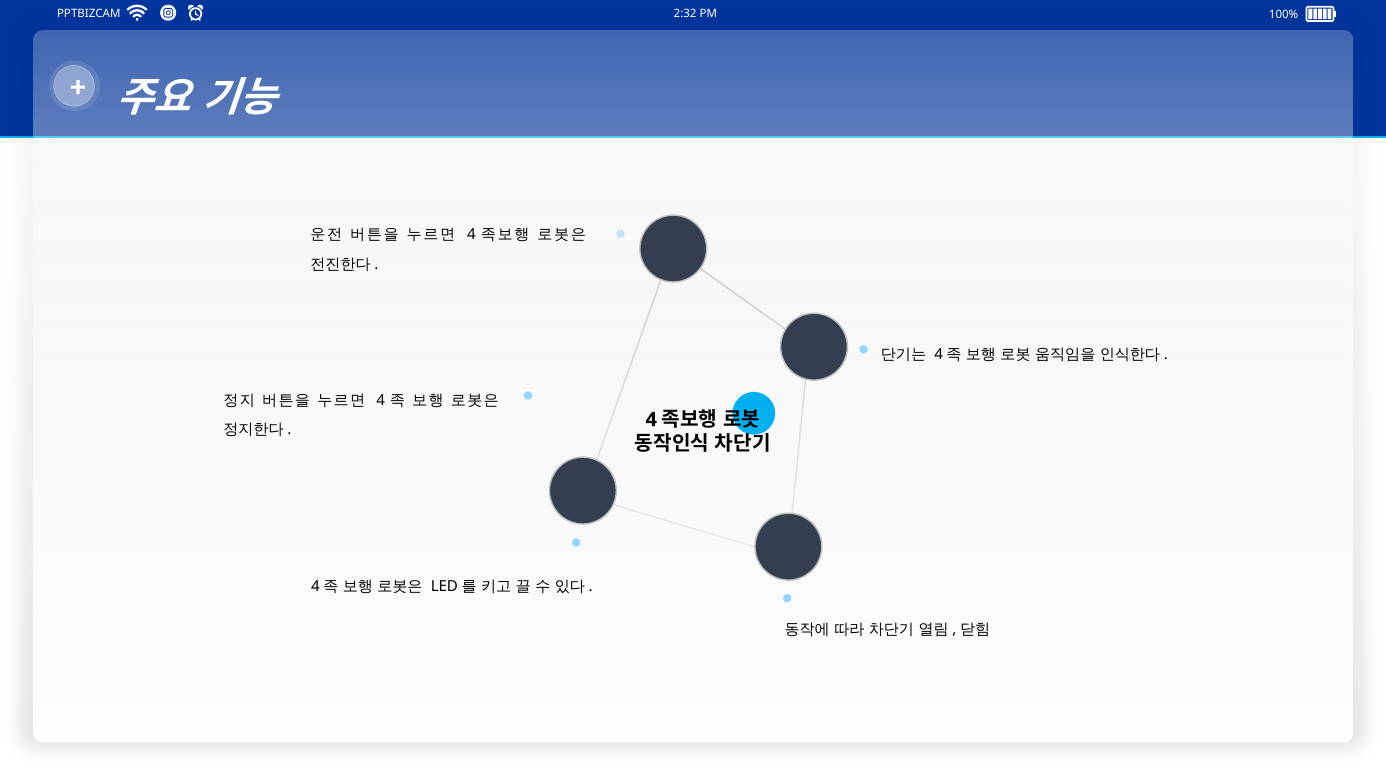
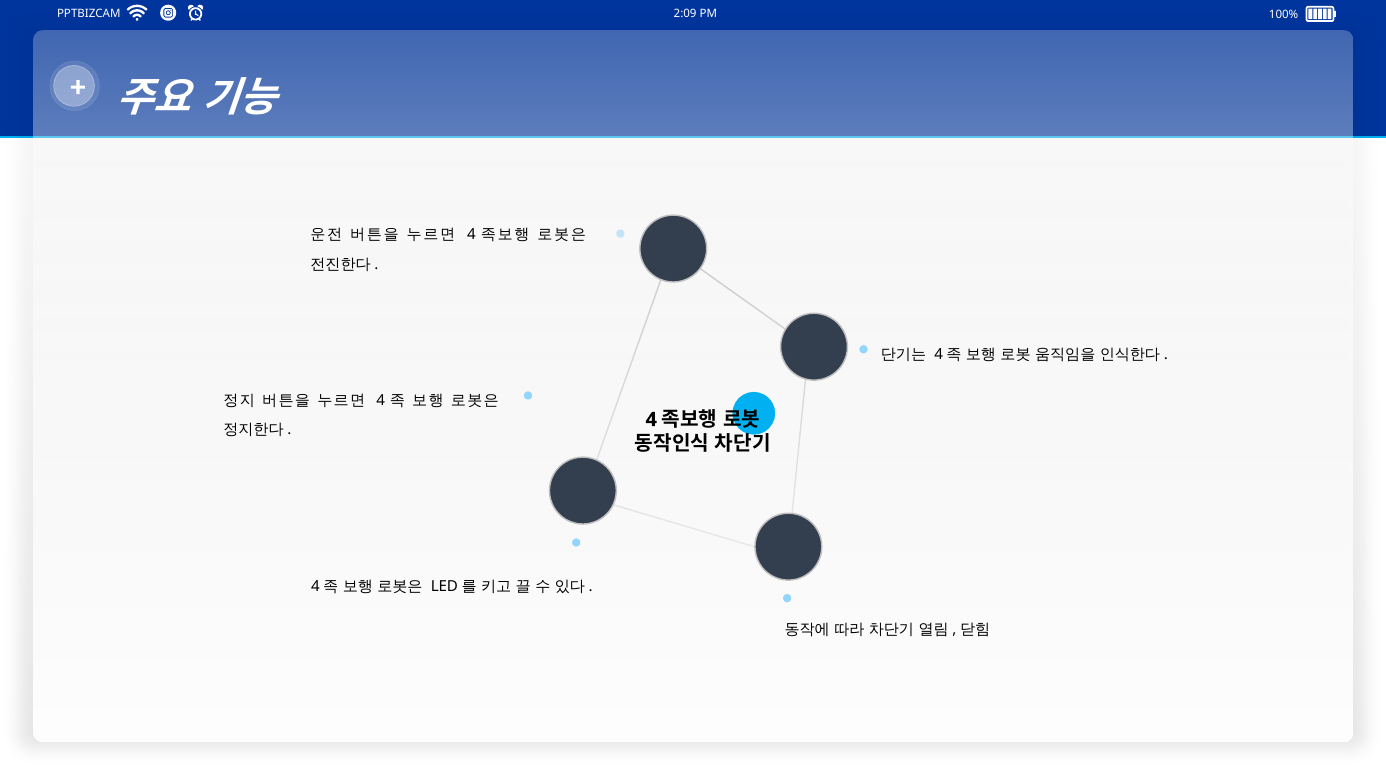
2:32: 2:32 -> 2:09
